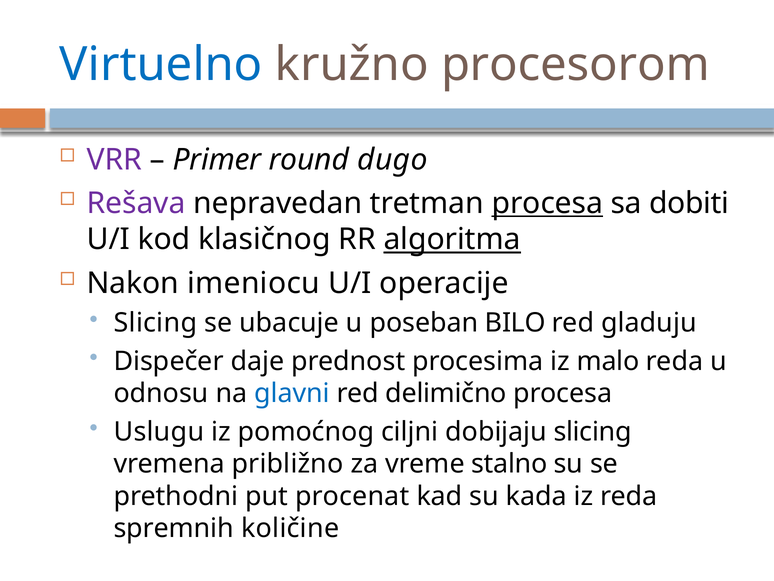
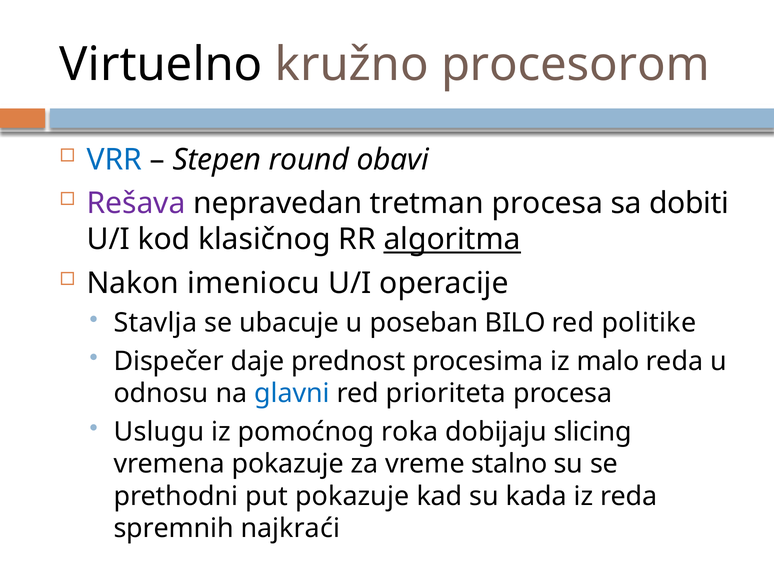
Virtuelno colour: blue -> black
VRR colour: purple -> blue
Primer: Primer -> Stepen
dugo: dugo -> obavi
procesa at (547, 203) underline: present -> none
Slicing at (155, 323): Slicing -> Stavlja
gladuju: gladuju -> politike
delimično: delimično -> prioriteta
ciljni: ciljni -> roka
vremena približno: približno -> pokazuje
put procenat: procenat -> pokazuje
količine: količine -> najkraći
